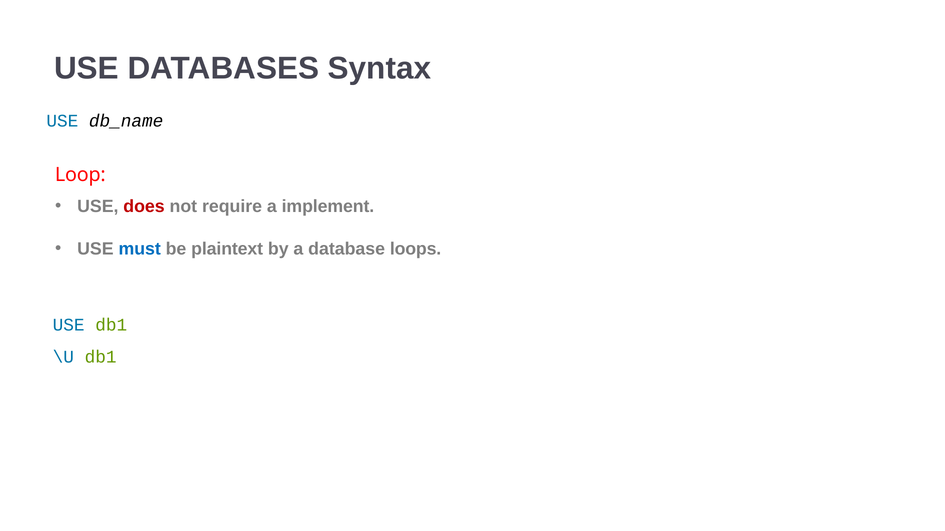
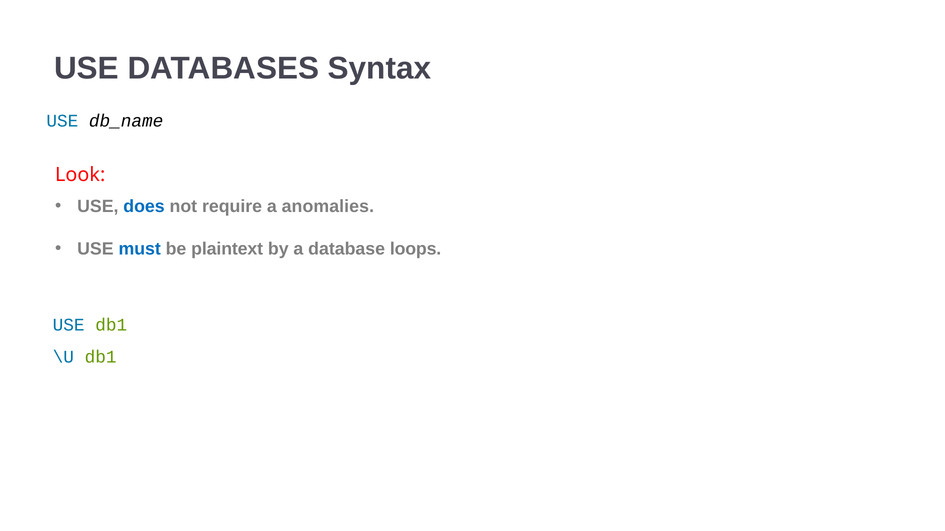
Loop: Loop -> Look
does colour: red -> blue
implement: implement -> anomalies
